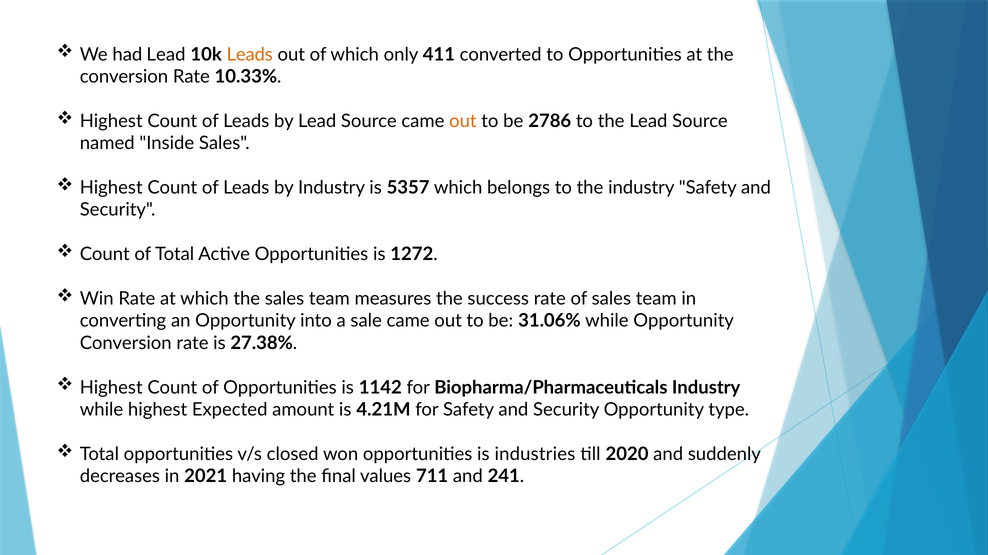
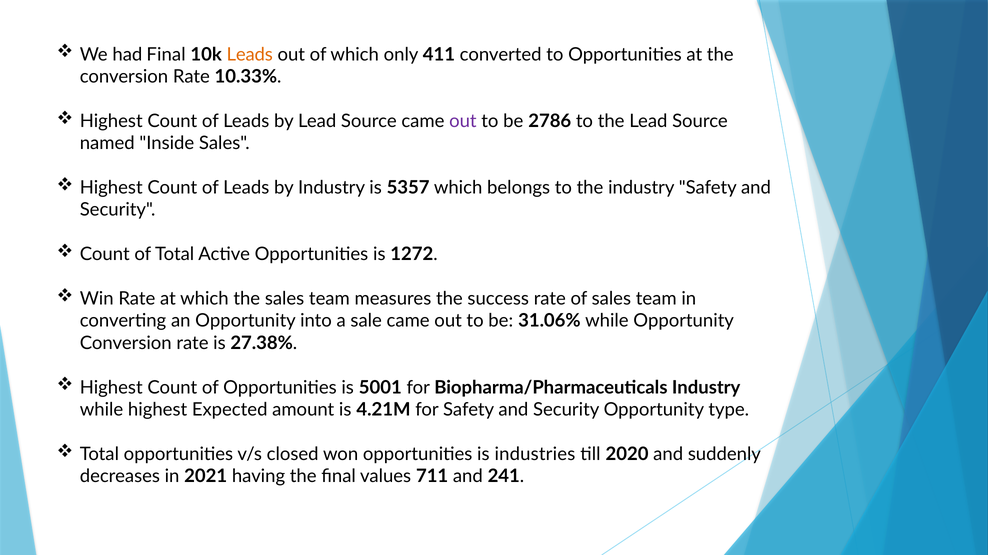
had Lead: Lead -> Final
out at (463, 121) colour: orange -> purple
1142: 1142 -> 5001
